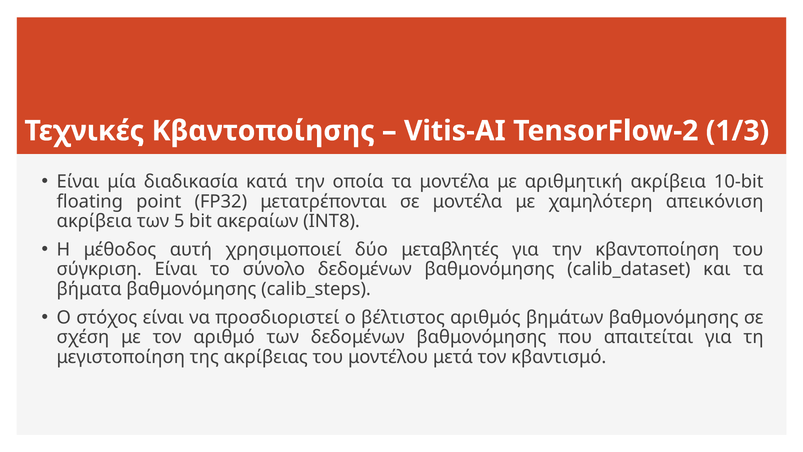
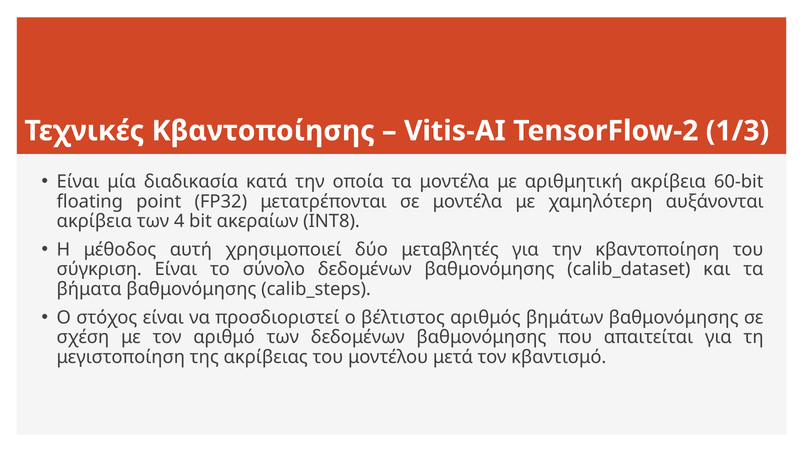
10-bit: 10-bit -> 60-bit
απεικόνιση: απεικόνιση -> αυξάνονται
5: 5 -> 4
